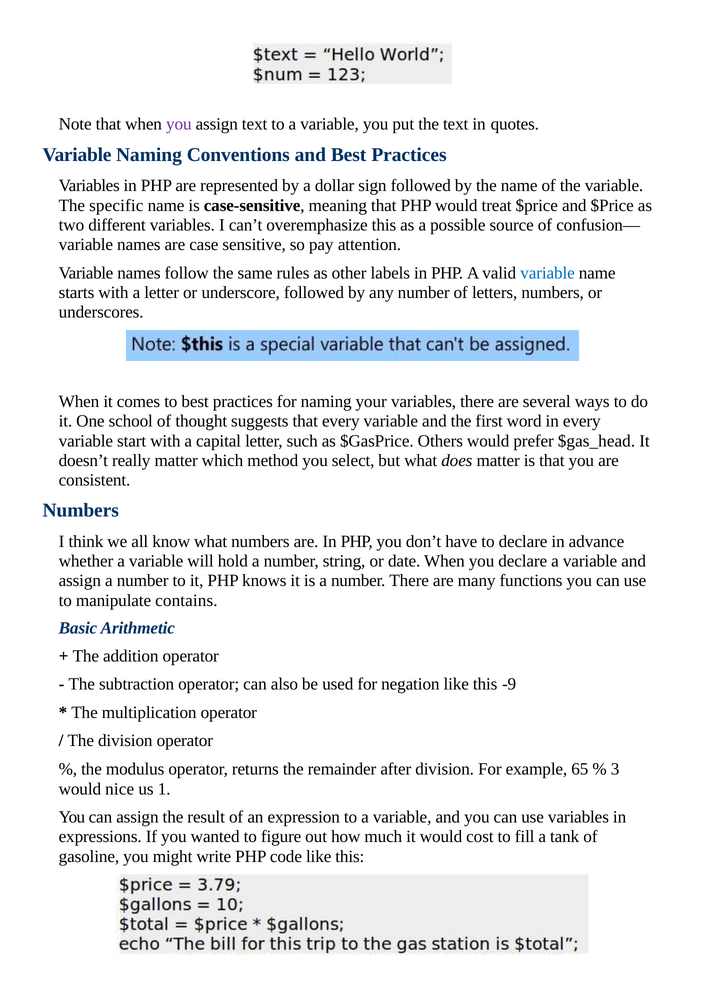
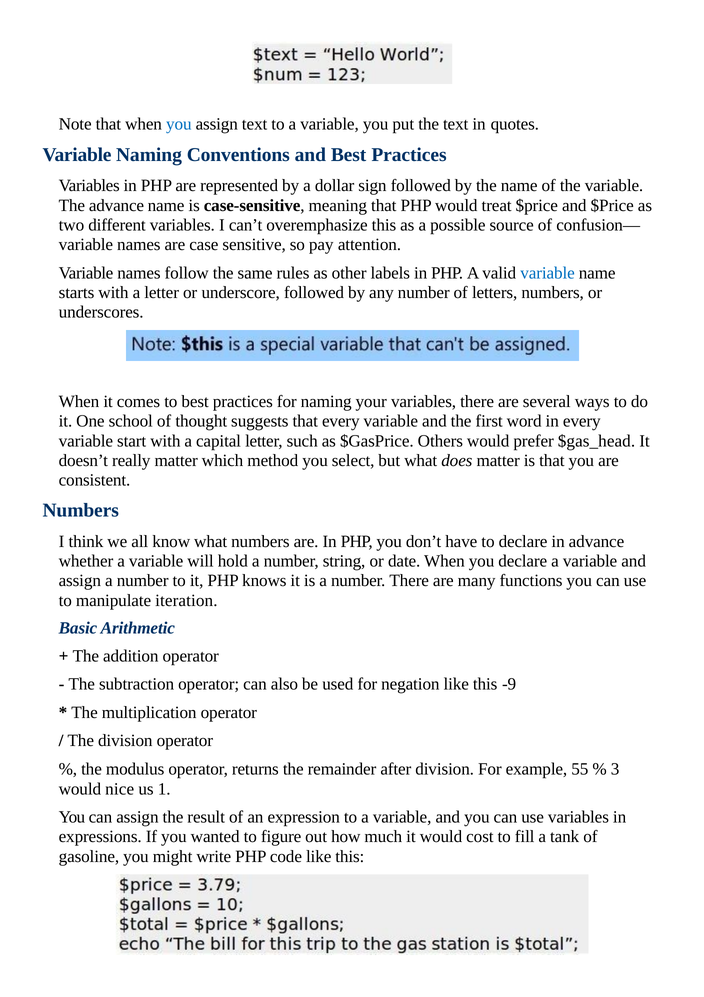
you at (179, 124) colour: purple -> blue
The specific: specific -> advance
contains: contains -> iteration
65: 65 -> 55
